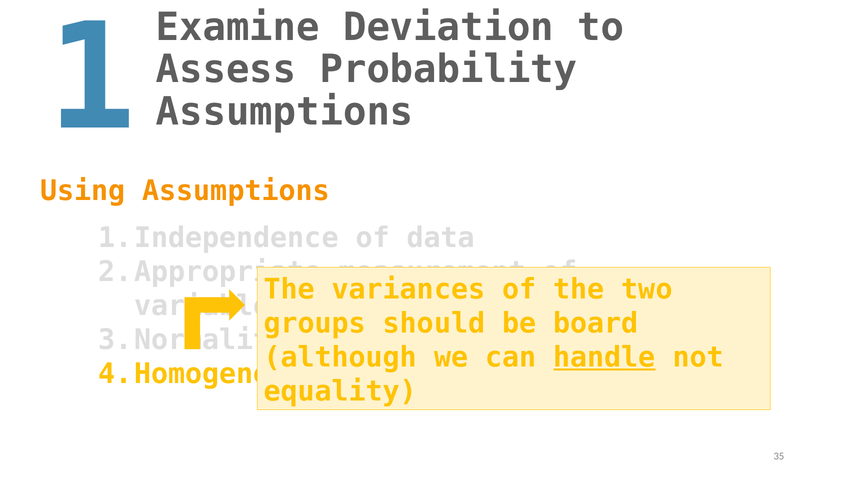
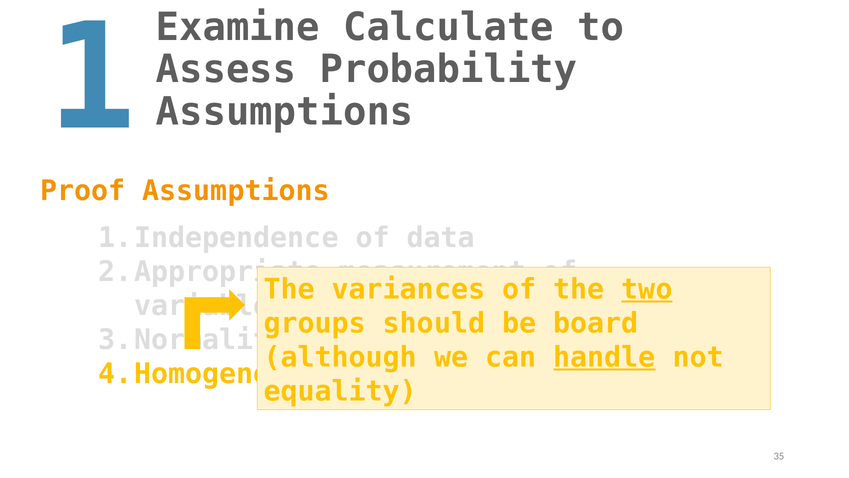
Deviation: Deviation -> Calculate
Using: Using -> Proof
two underline: none -> present
